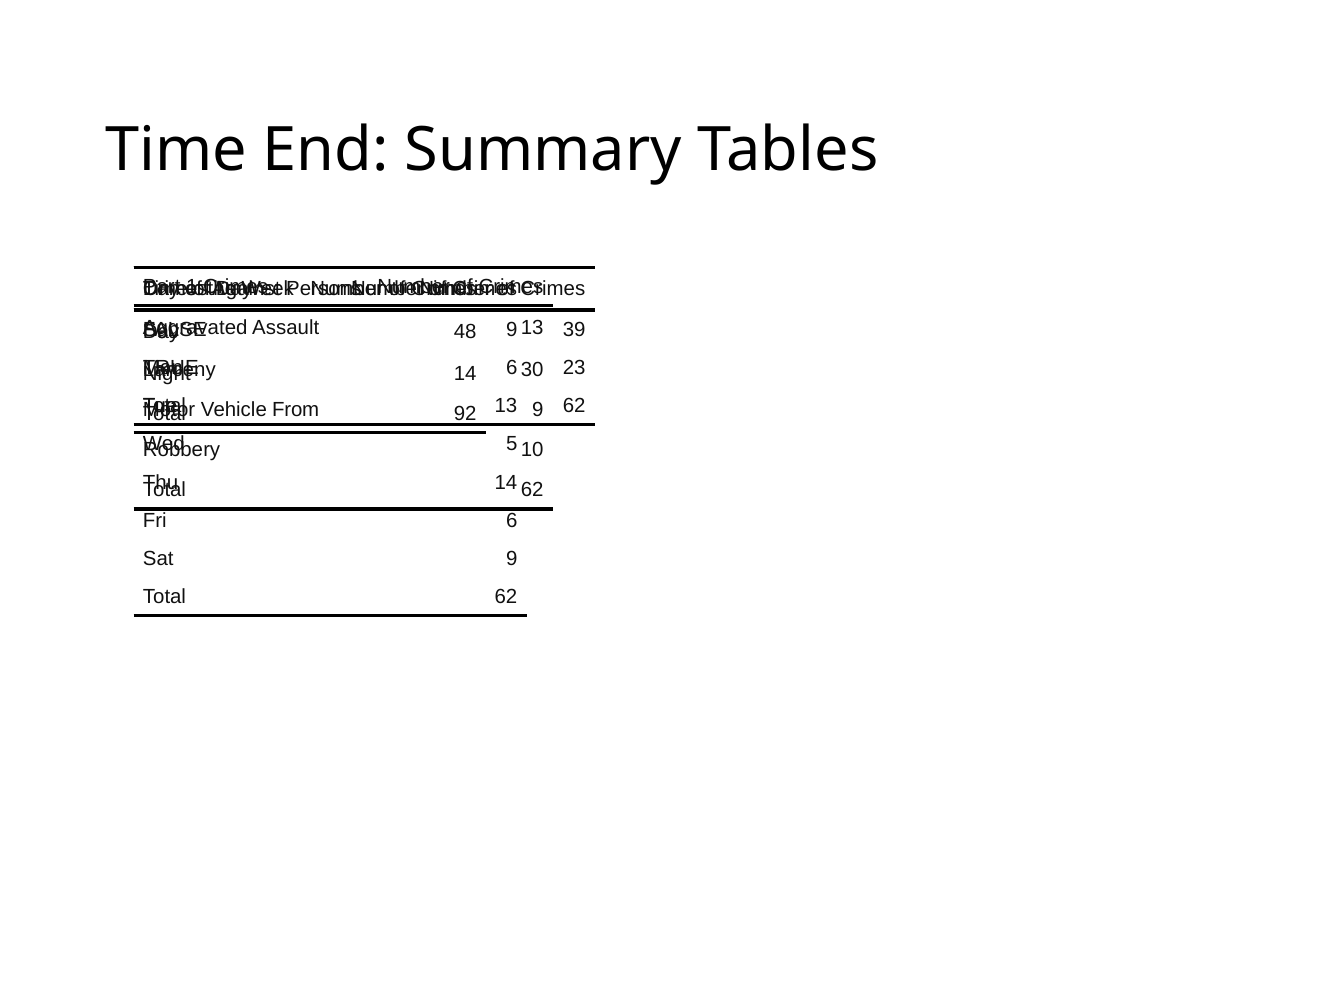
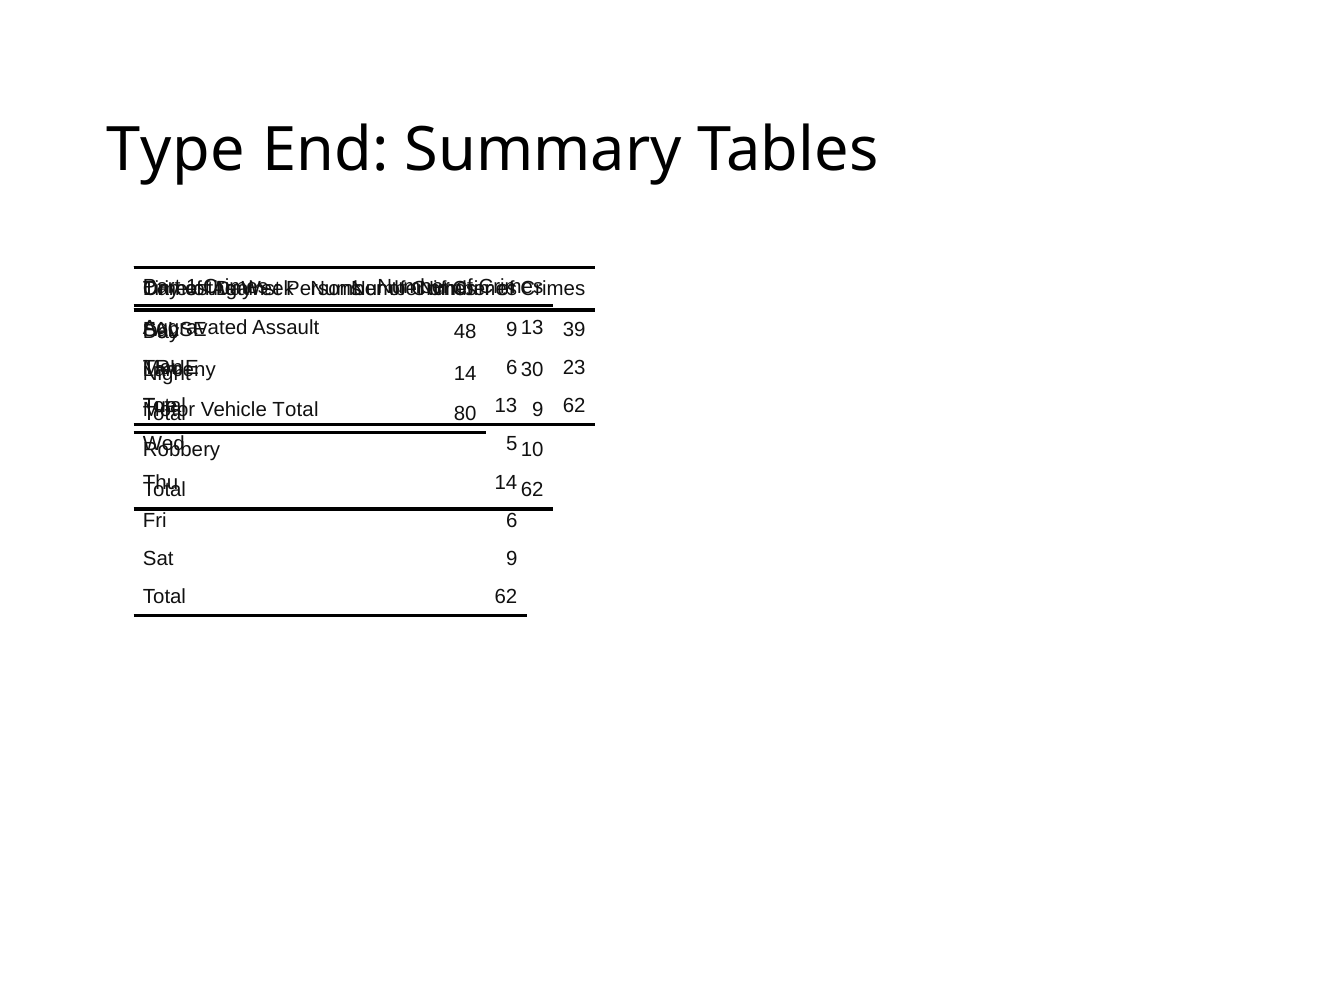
Time at (176, 150): Time -> Type
Vehicle From: From -> Total
92: 92 -> 80
